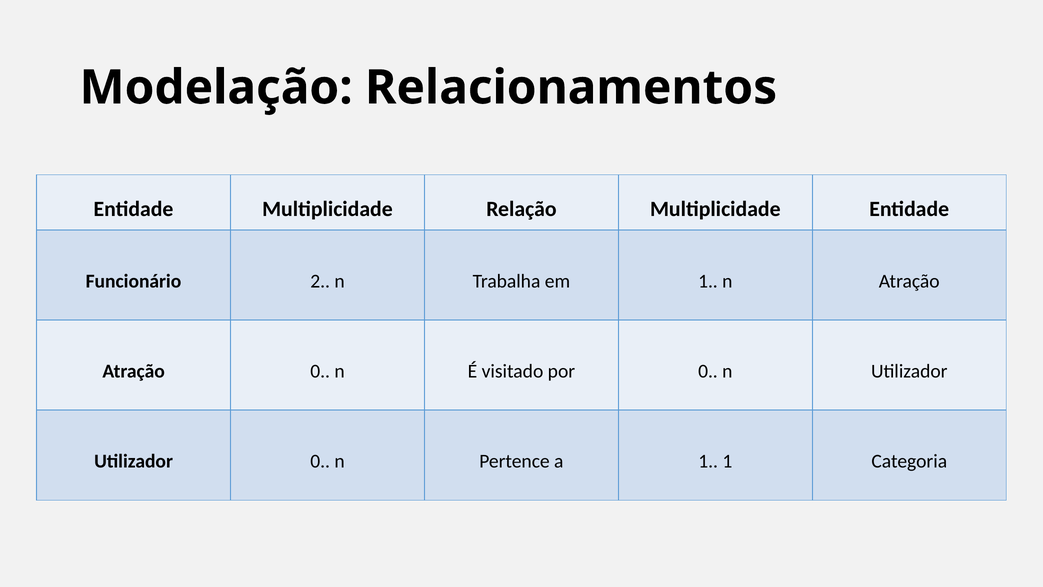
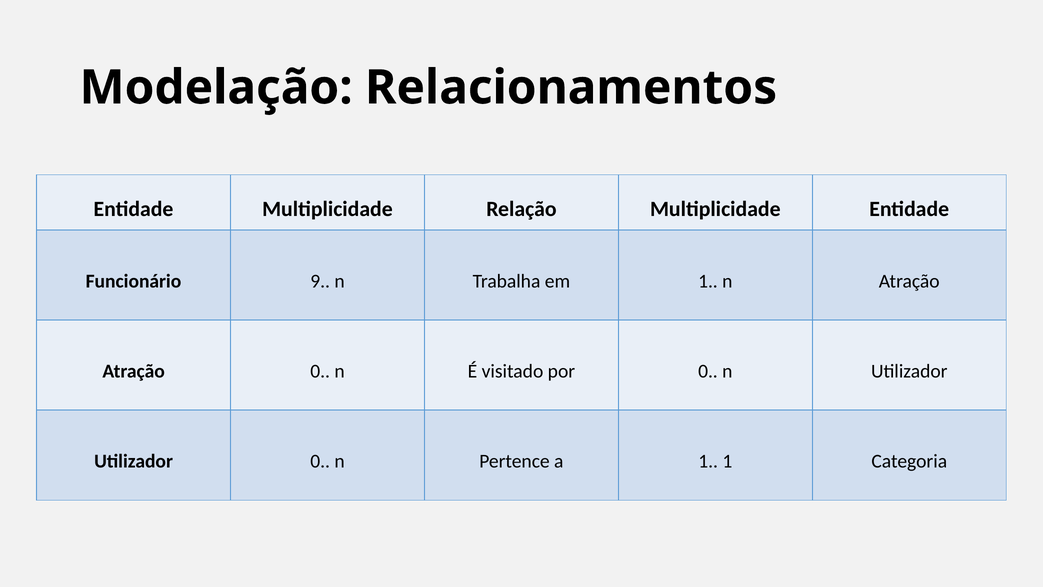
2: 2 -> 9
